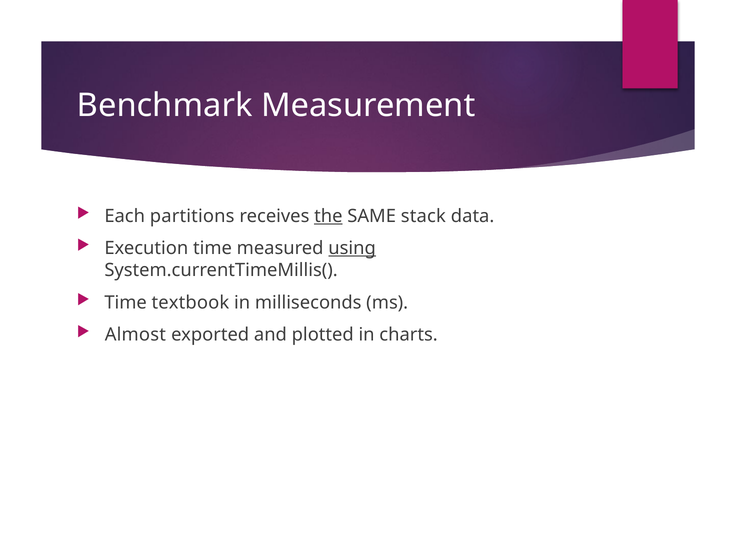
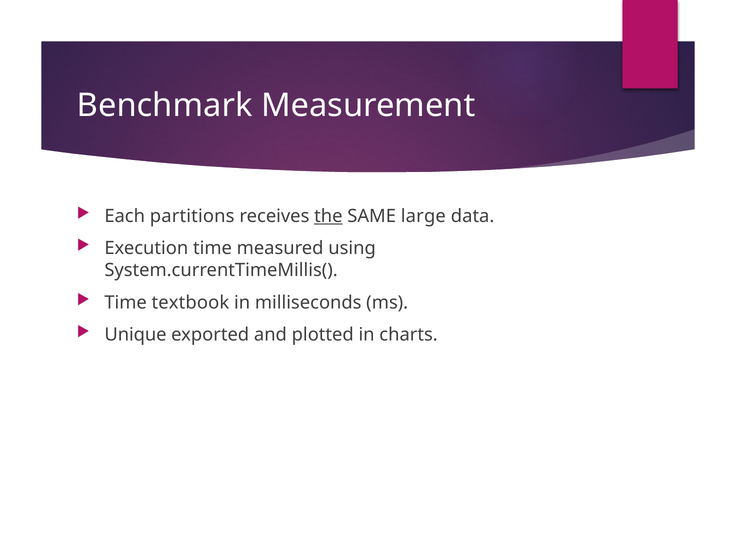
stack: stack -> large
using underline: present -> none
Almost: Almost -> Unique
